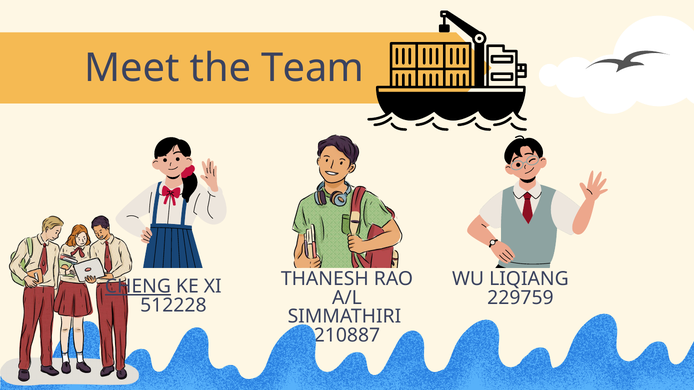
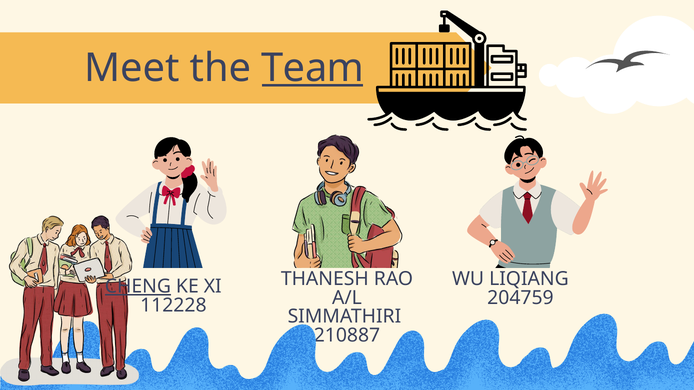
Team underline: none -> present
229759: 229759 -> 204759
512228: 512228 -> 112228
